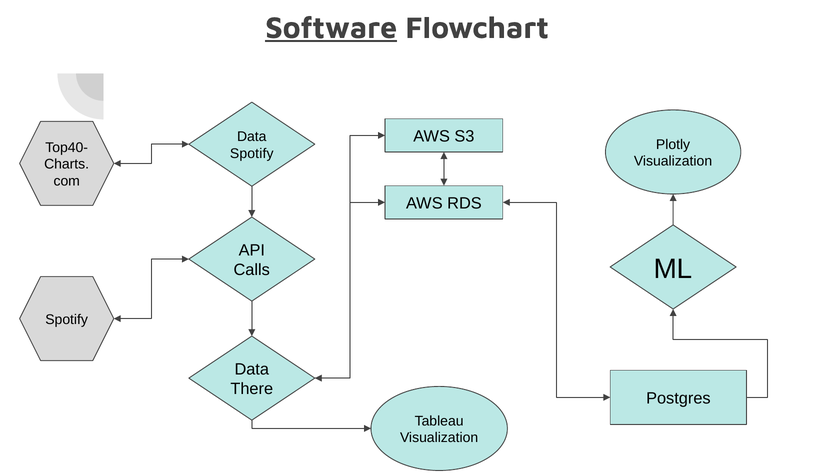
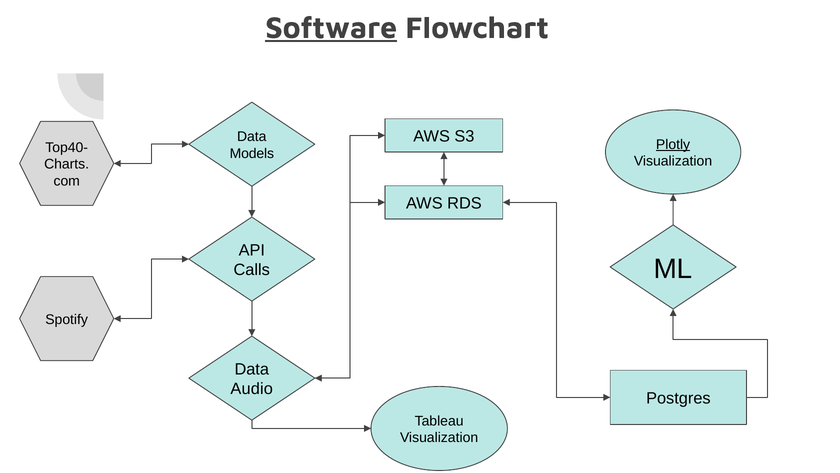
Plotly underline: none -> present
Spotify at (252, 153): Spotify -> Models
There: There -> Audio
